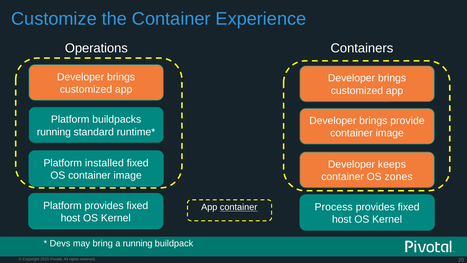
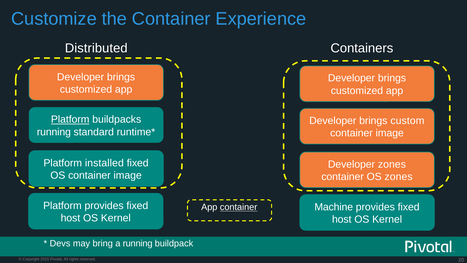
Operations: Operations -> Distributed
Platform at (70, 119) underline: none -> present
provide: provide -> custom
Developer keeps: keeps -> zones
Process: Process -> Machine
